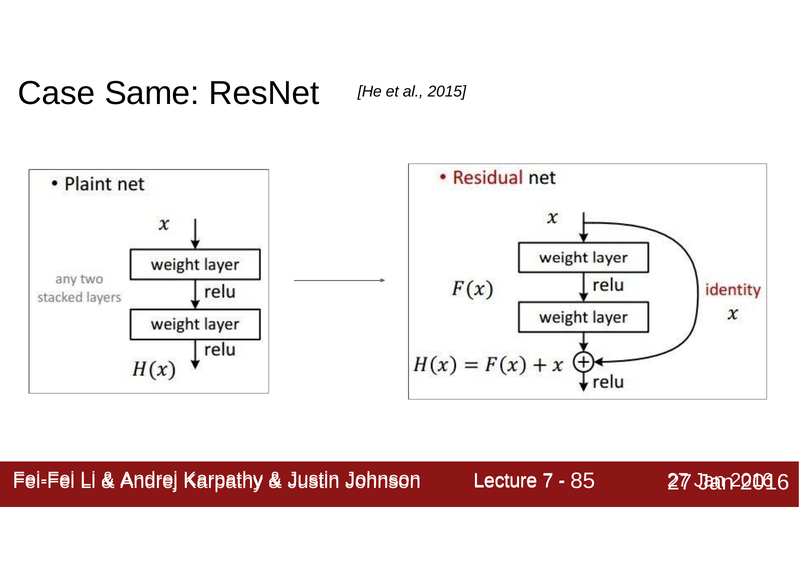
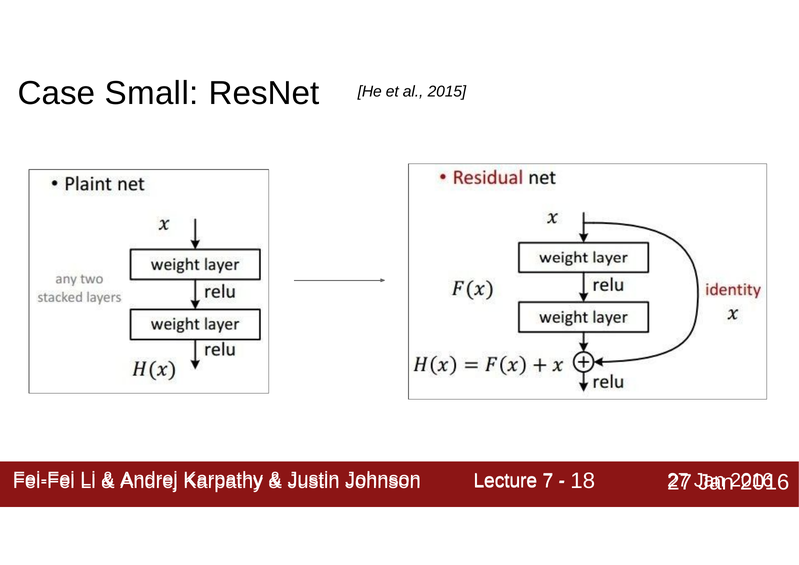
Same: Same -> Small
85: 85 -> 18
